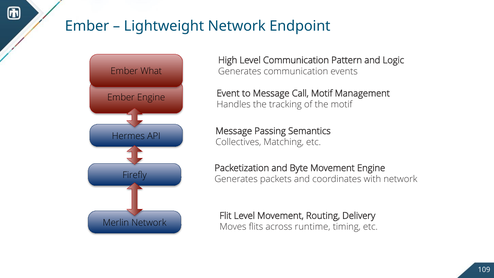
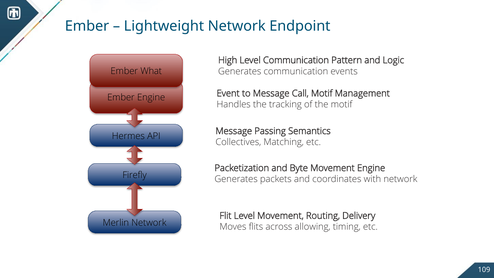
runtime: runtime -> allowing
